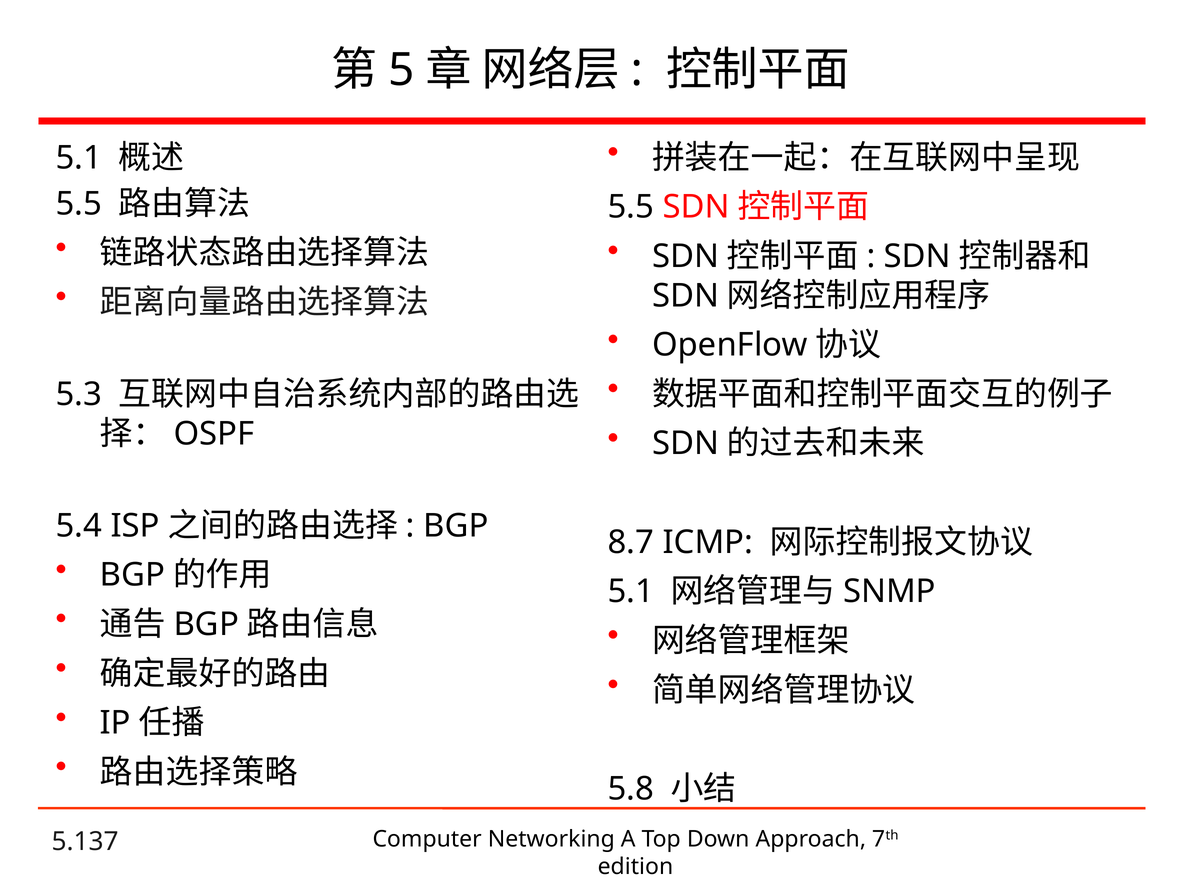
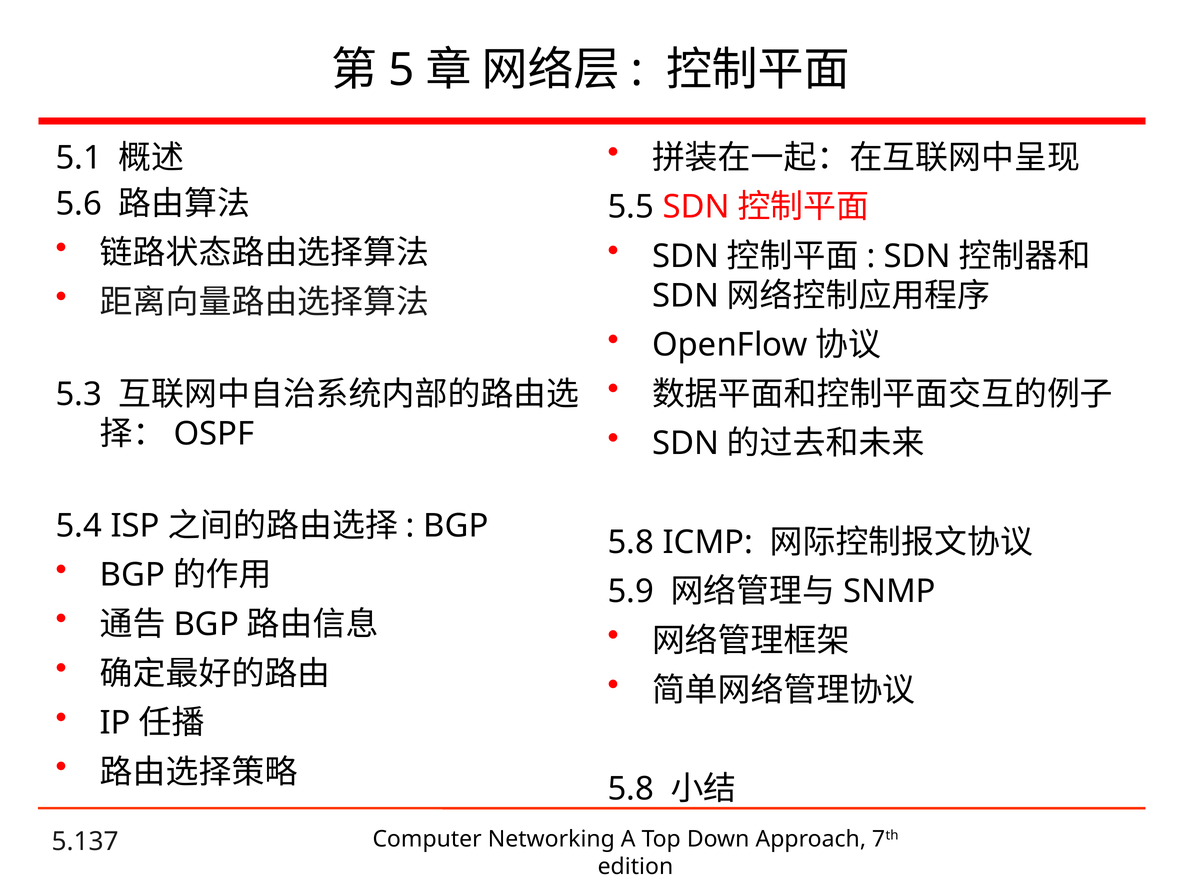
5.5 at (79, 204): 5.5 -> 5.6
8.7 at (631, 542): 8.7 -> 5.8
5.1 at (631, 592): 5.1 -> 5.9
